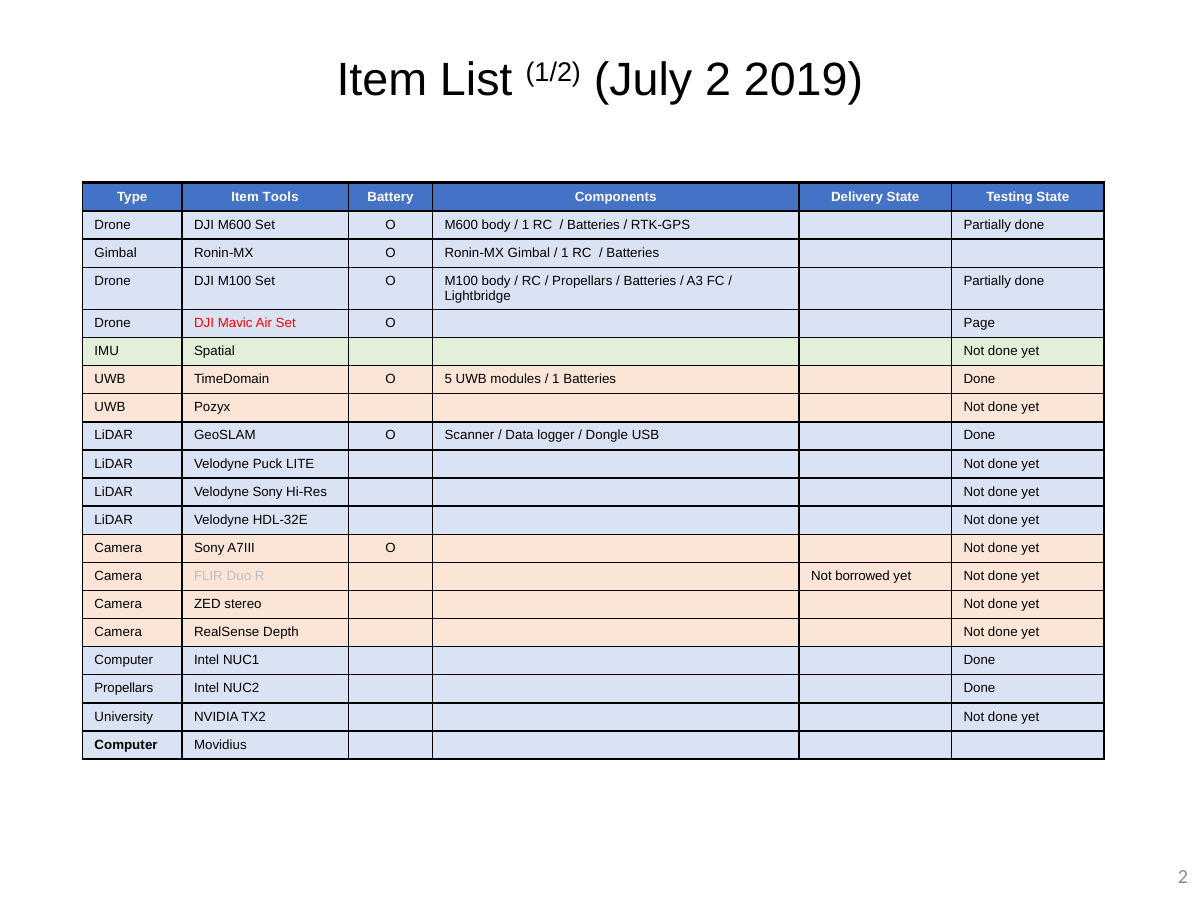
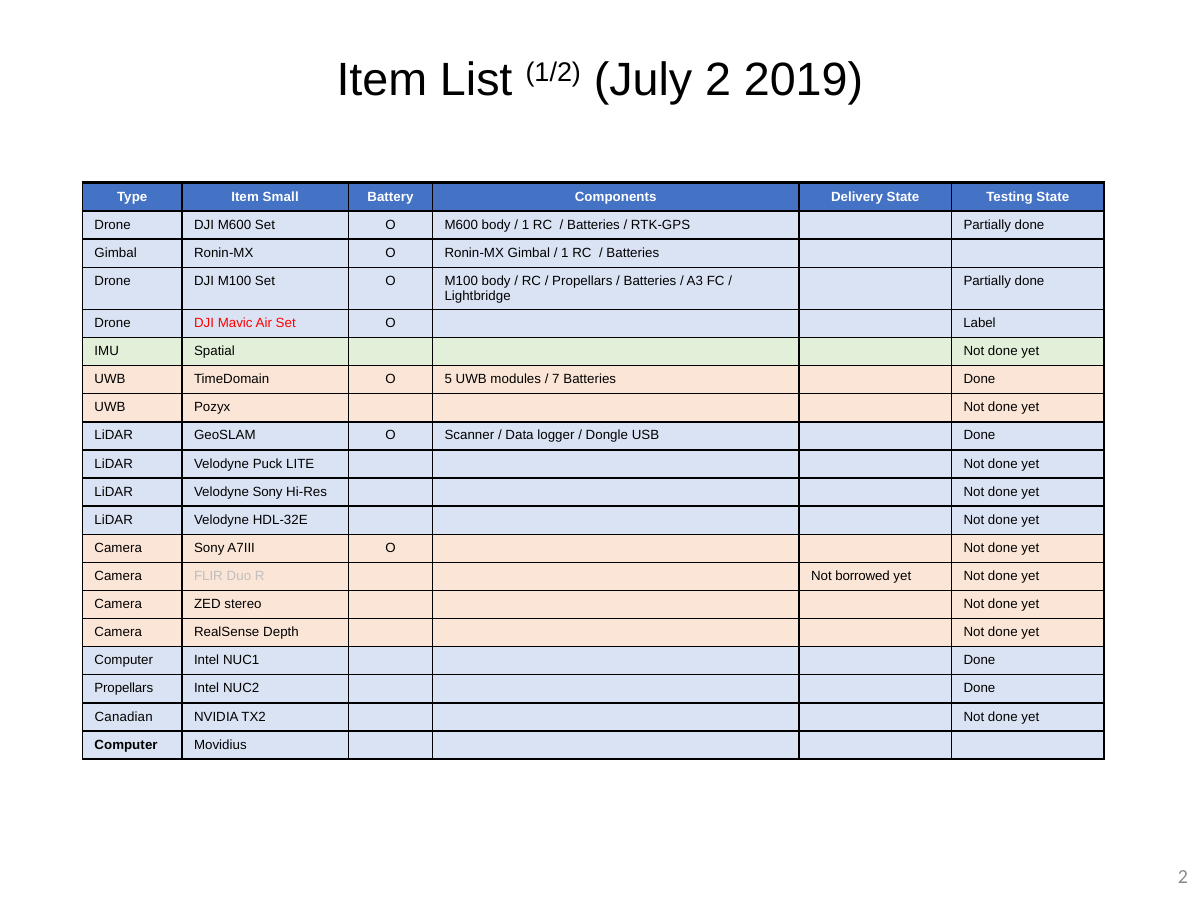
Tools: Tools -> Small
Page: Page -> Label
1 at (556, 379): 1 -> 7
University: University -> Canadian
